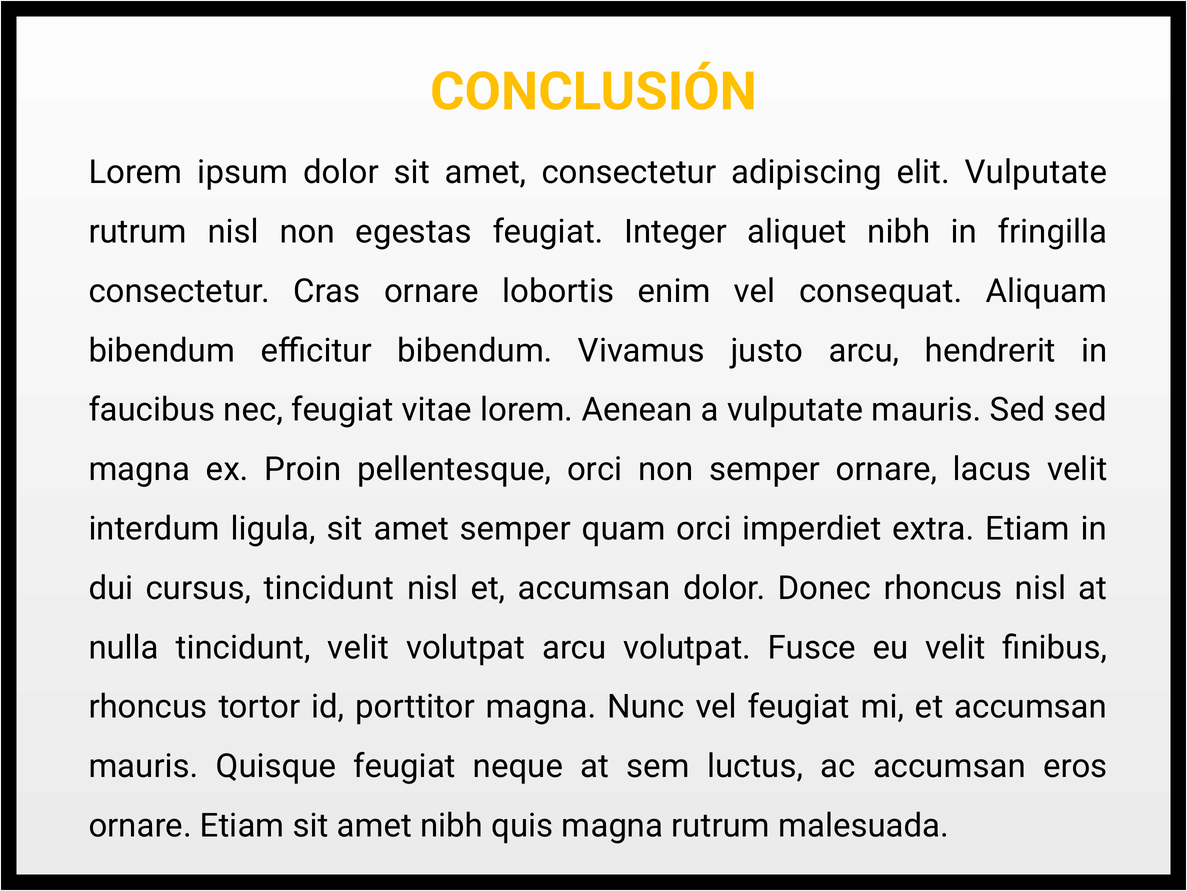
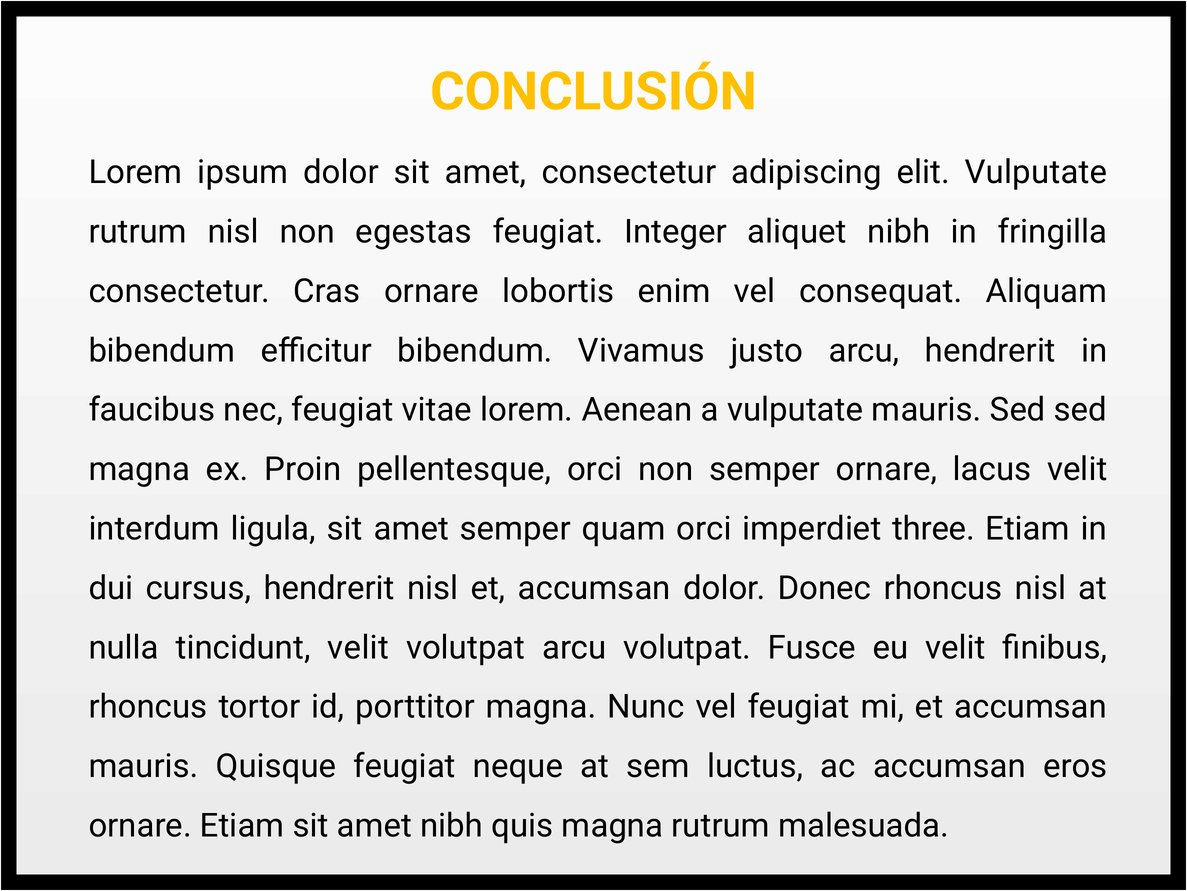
extra: extra -> three
cursus tincidunt: tincidunt -> hendrerit
